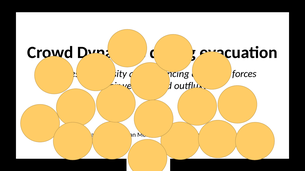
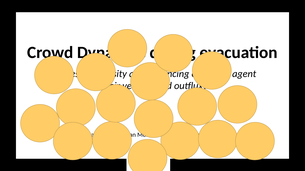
forces: forces -> agent
